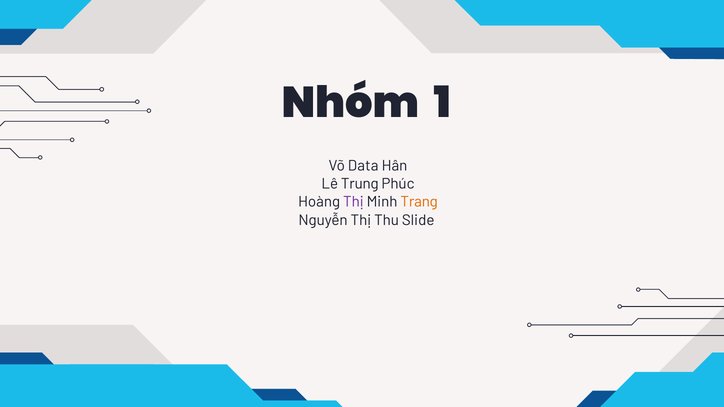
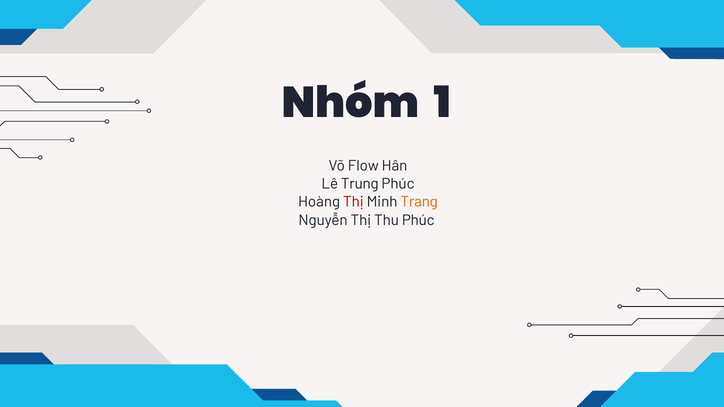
Data: Data -> Flow
Thị at (353, 202) colour: purple -> red
Thu Slide: Slide -> Phúc
